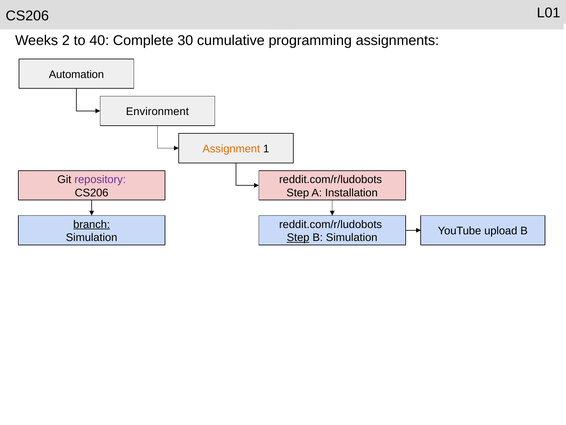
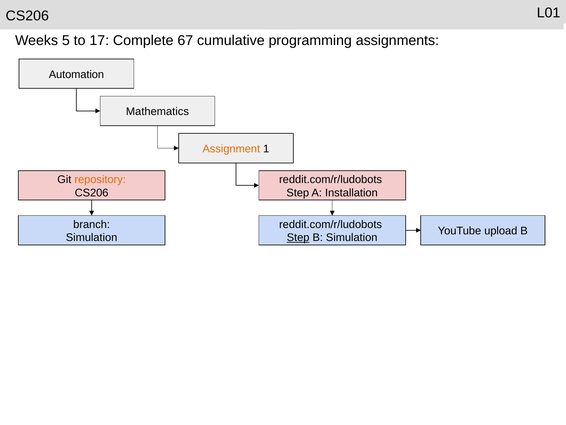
2: 2 -> 5
40: 40 -> 17
30: 30 -> 67
Environment: Environment -> Mathematics
repository colour: purple -> orange
branch underline: present -> none
